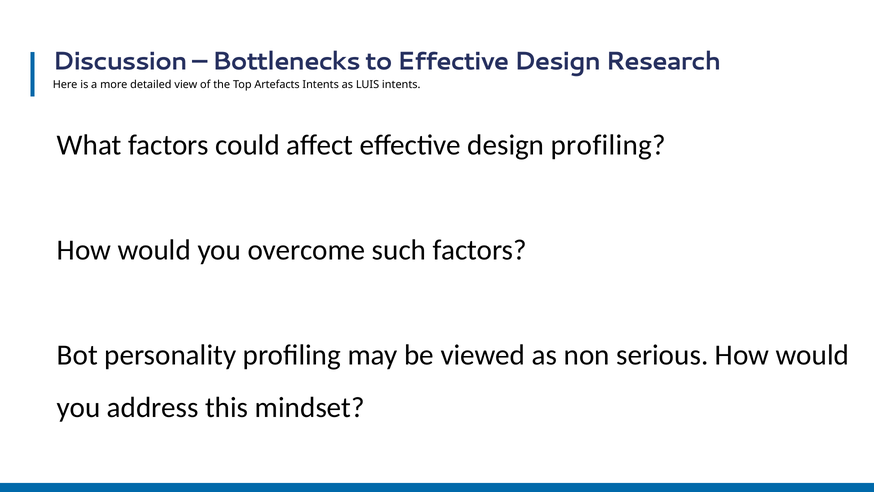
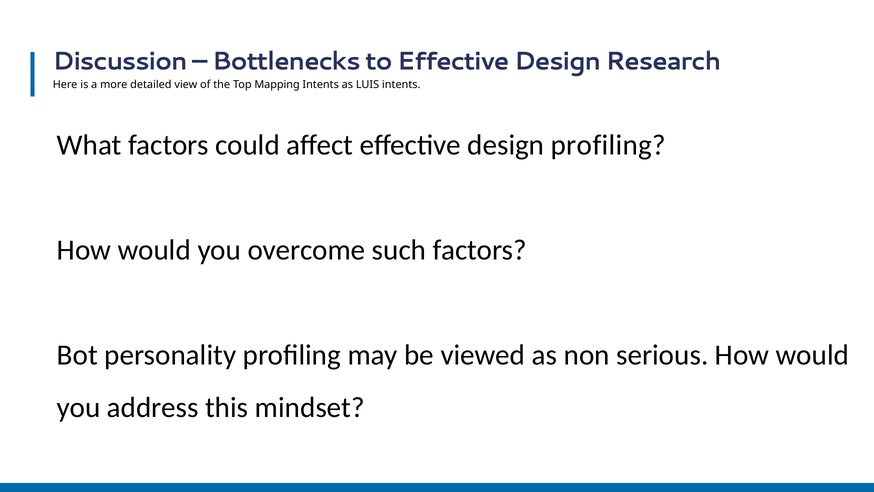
Artefacts: Artefacts -> Mapping
